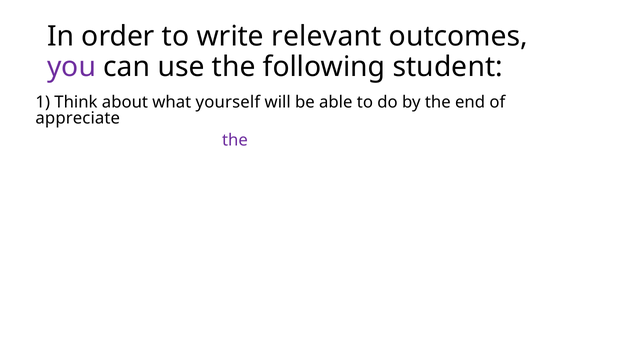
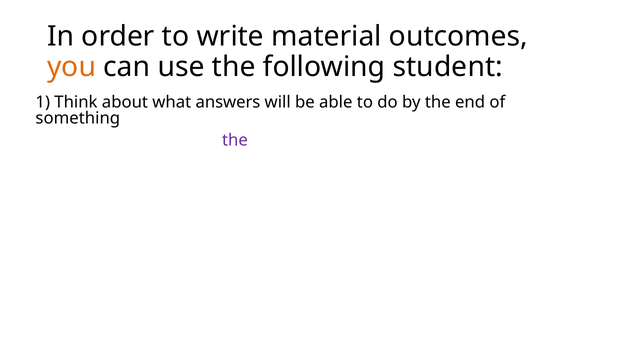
relevant: relevant -> material
you at (72, 67) colour: purple -> orange
yourself: yourself -> answers
appreciate at (78, 118): appreciate -> something
